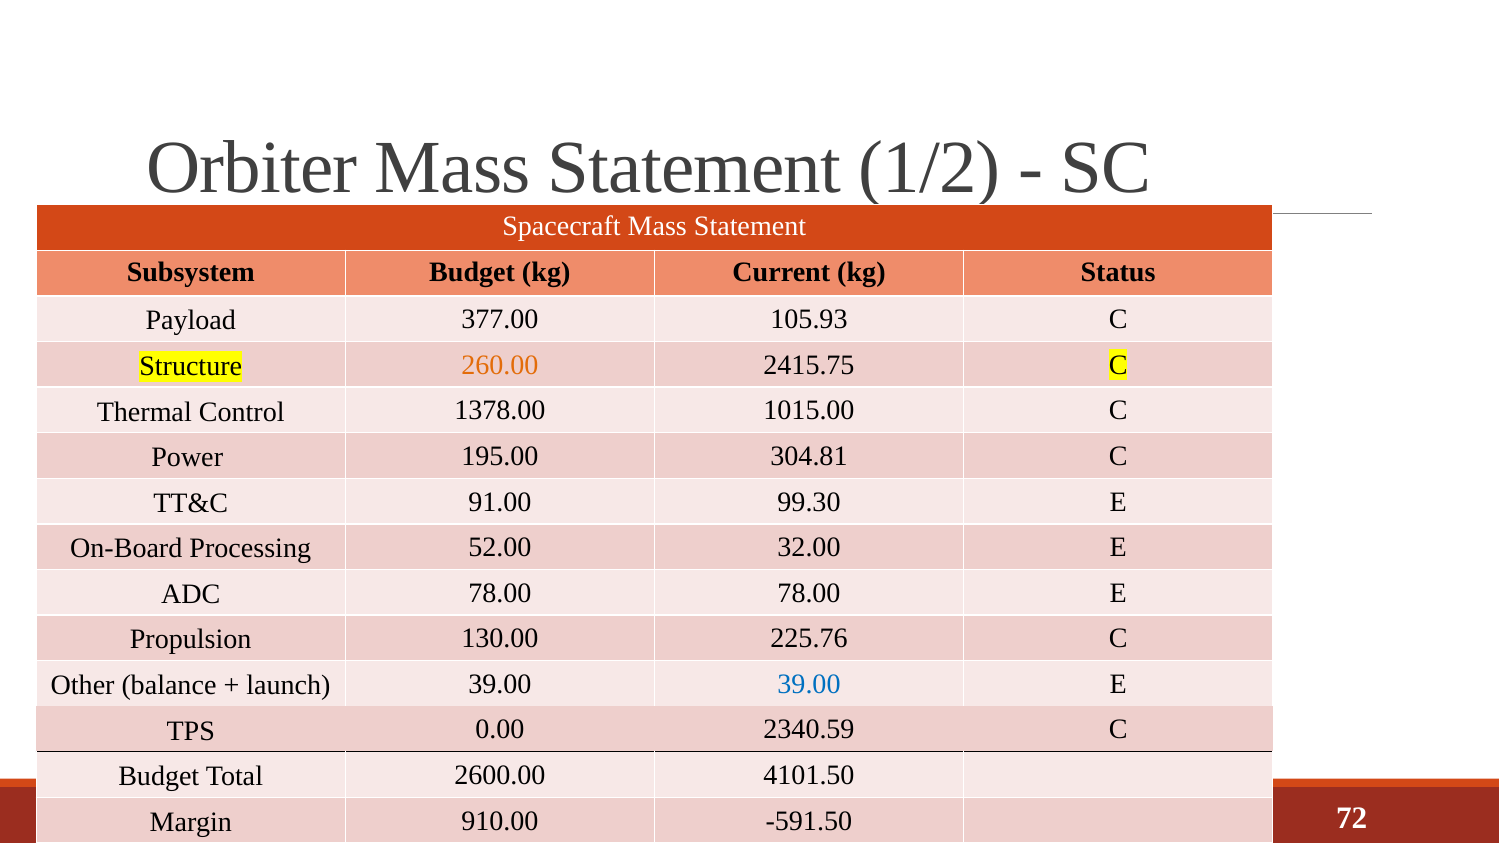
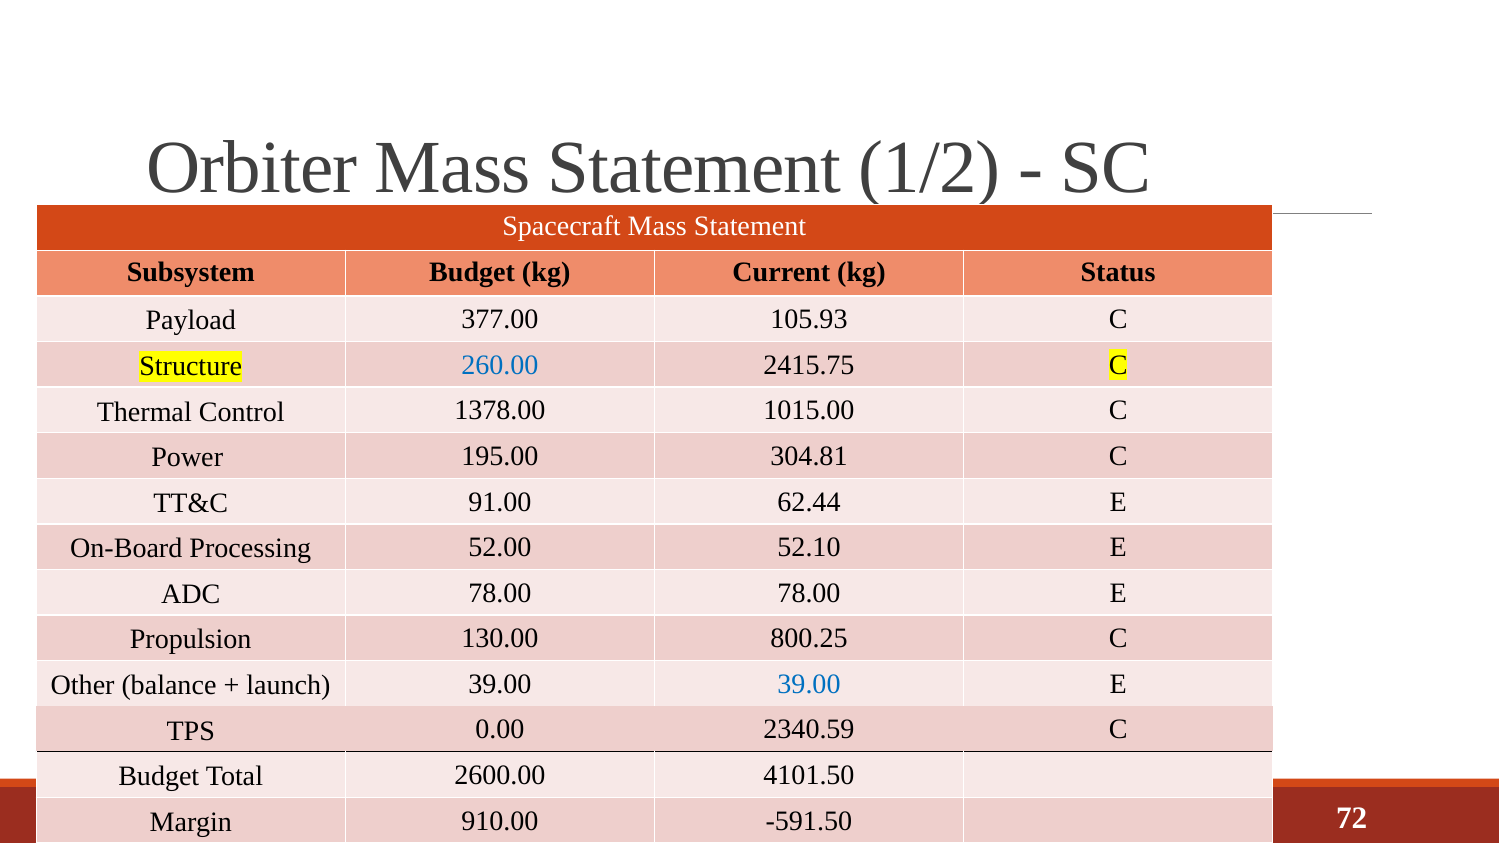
260.00 colour: orange -> blue
99.30: 99.30 -> 62.44
32.00: 32.00 -> 52.10
225.76: 225.76 -> 800.25
